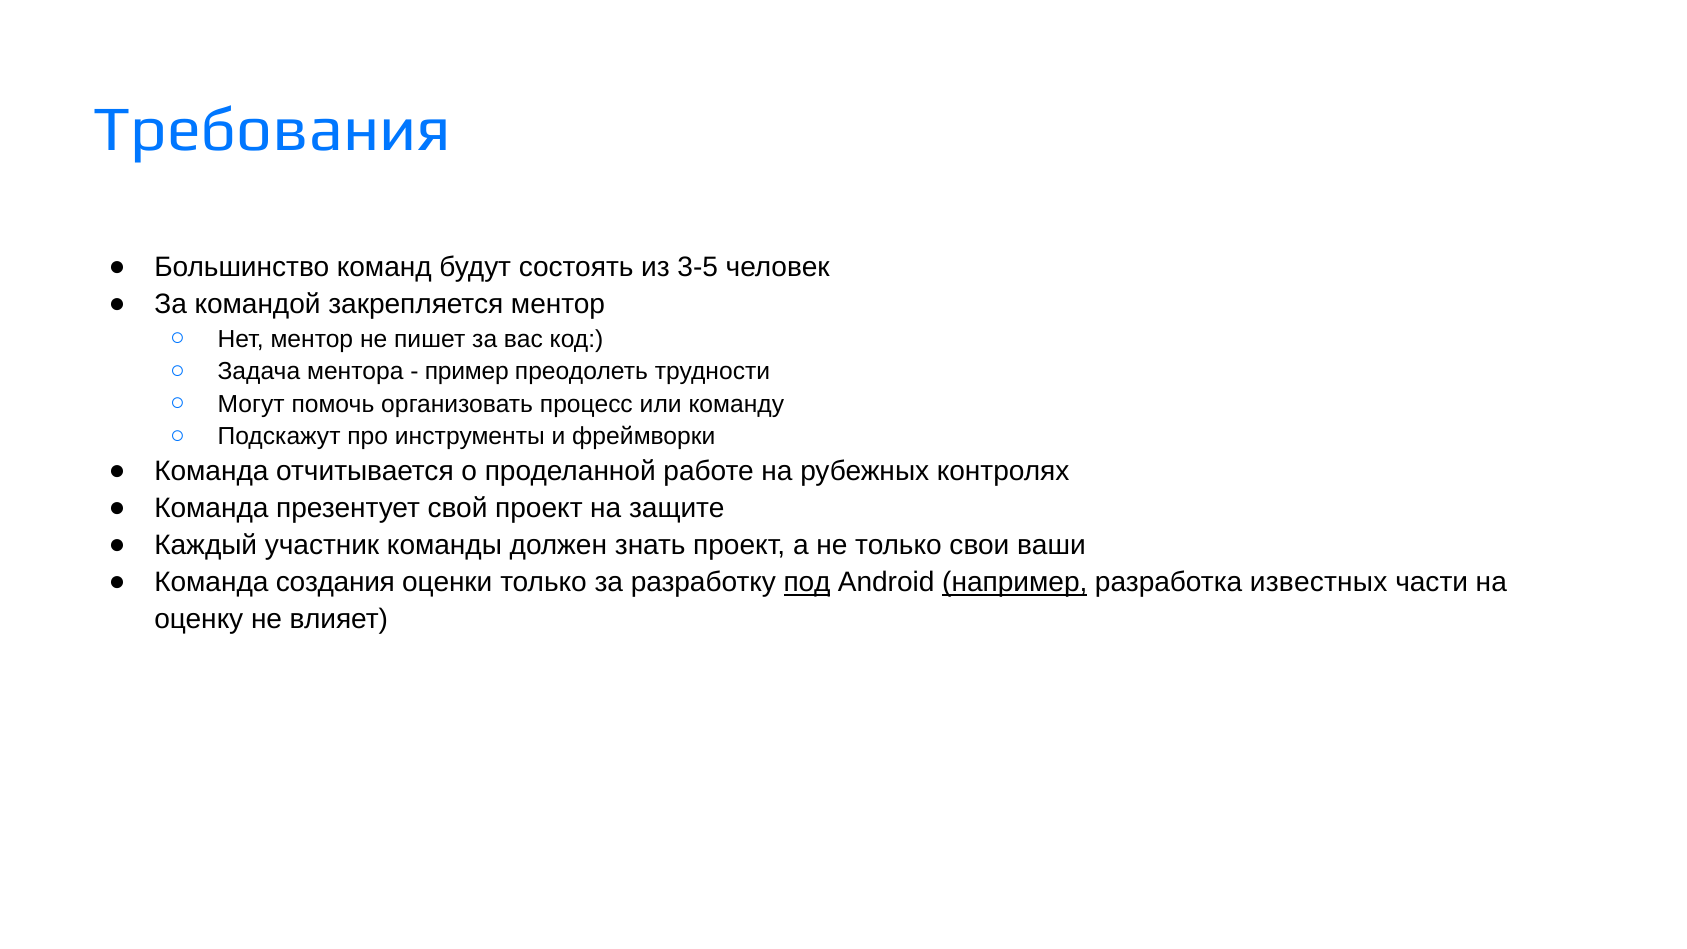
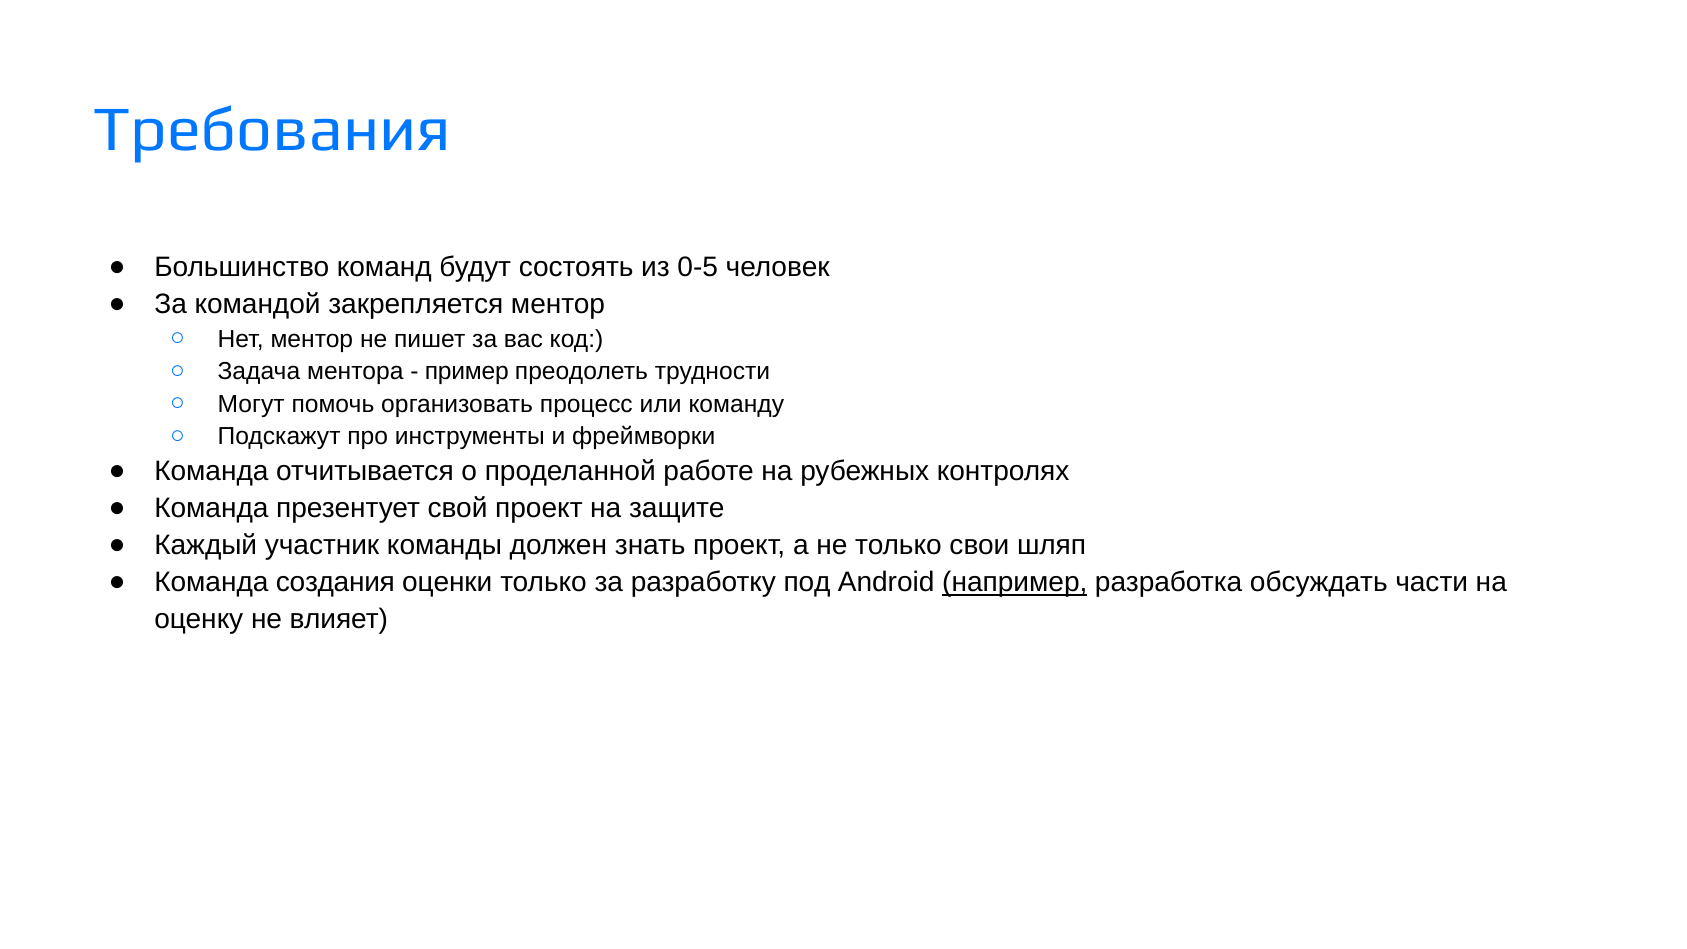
3-5: 3-5 -> 0-5
ваши: ваши -> шляп
под underline: present -> none
известных: известных -> обсуждать
